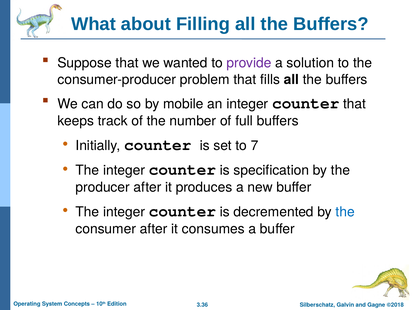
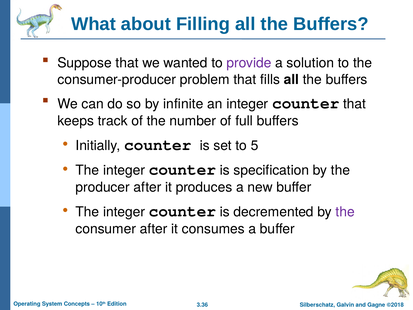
mobile: mobile -> infinite
7: 7 -> 5
the at (345, 212) colour: blue -> purple
